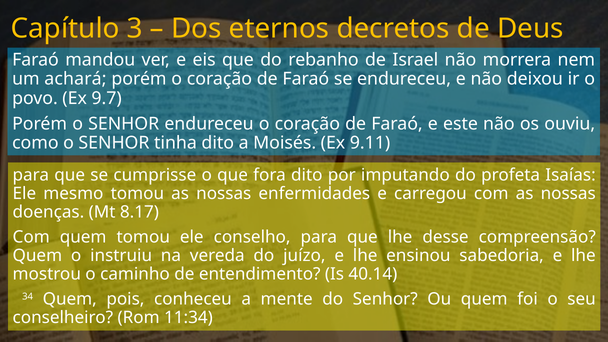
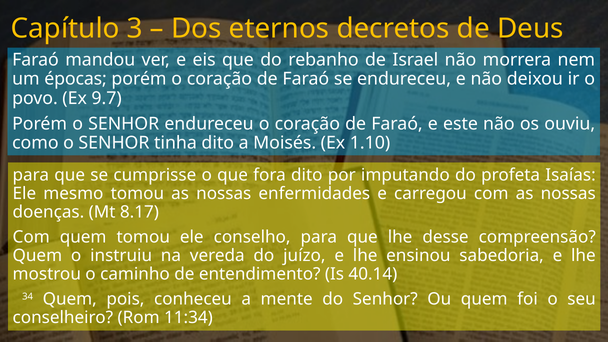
achará: achará -> épocas
9.11: 9.11 -> 1.10
